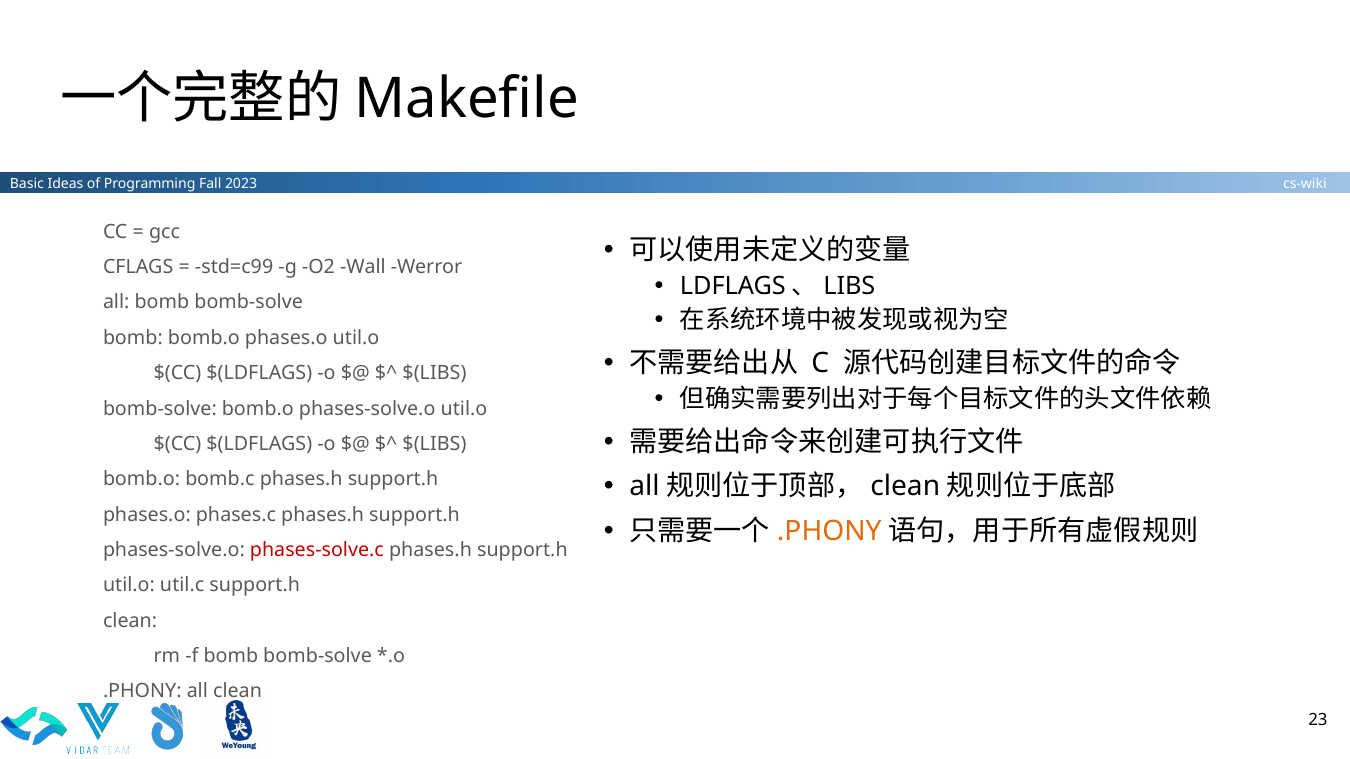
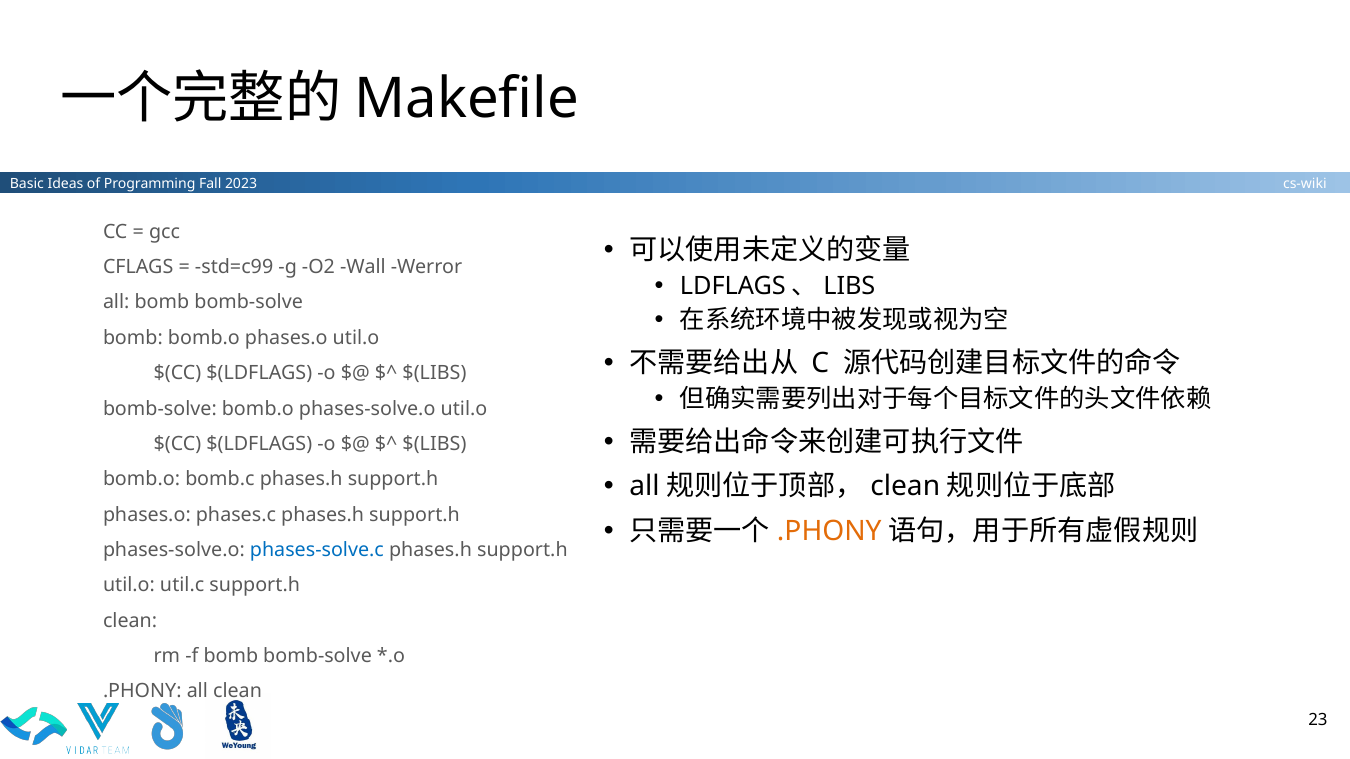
phases-solve.c colour: red -> blue
